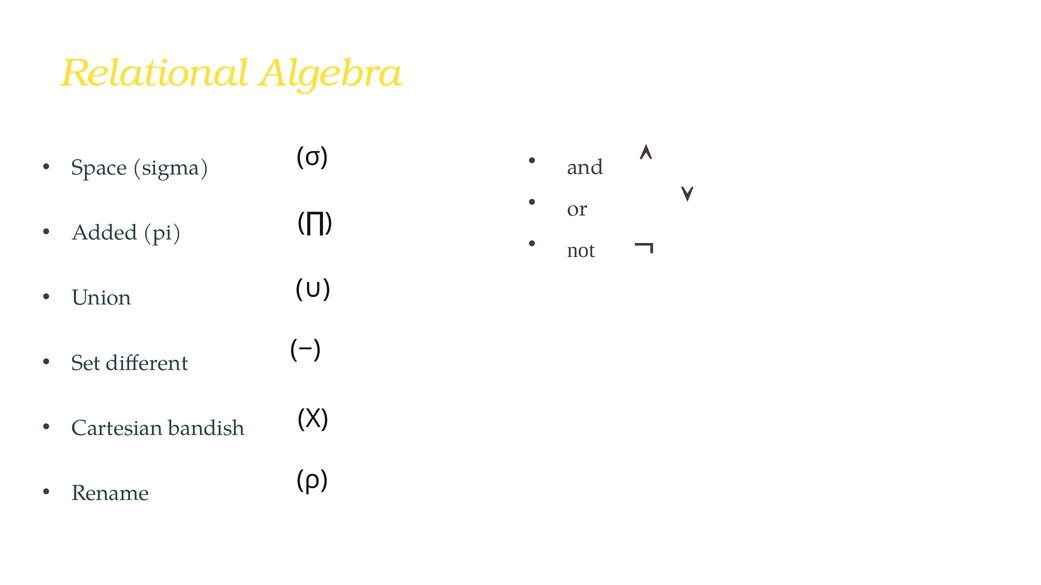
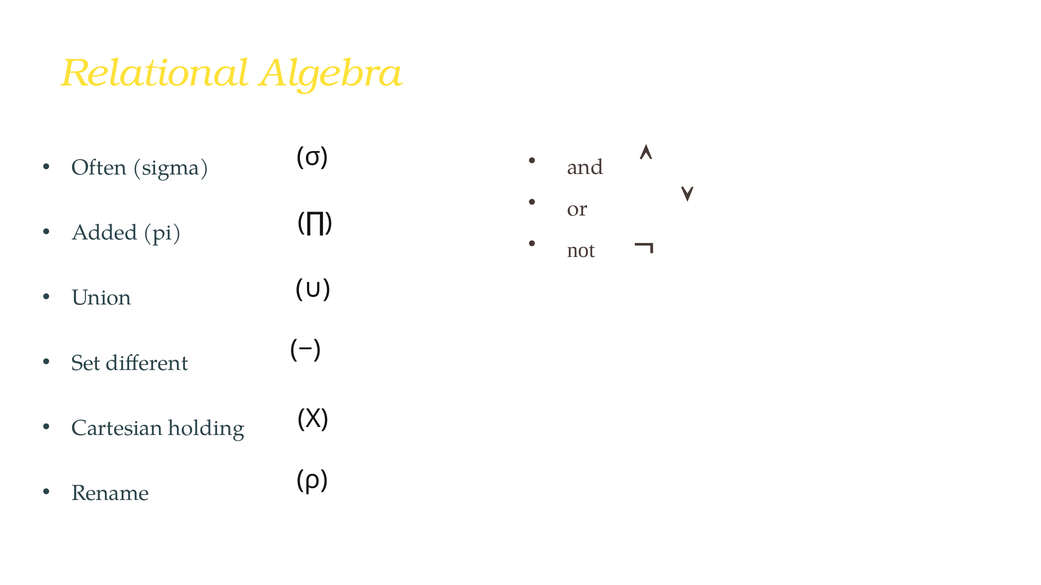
Space: Space -> Often
bandish: bandish -> holding
